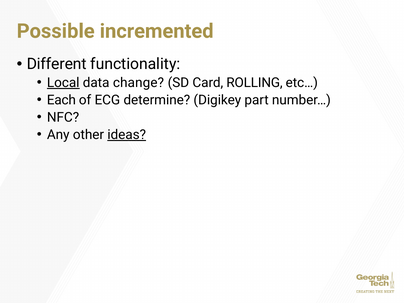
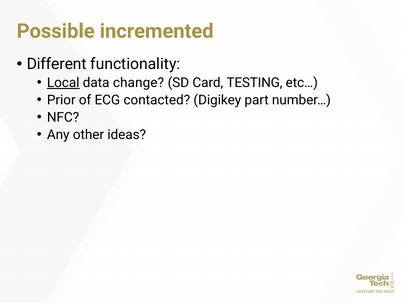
ROLLING: ROLLING -> TESTING
Each: Each -> Prior
determine: determine -> contacted
ideas underline: present -> none
